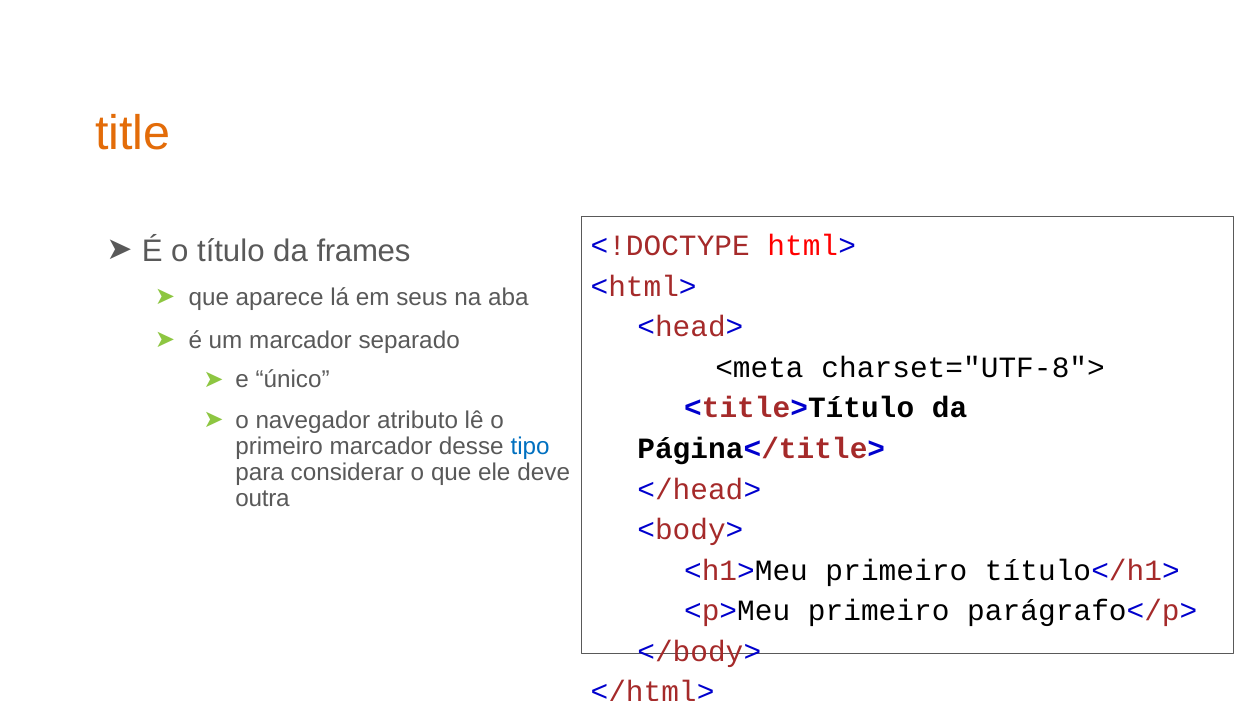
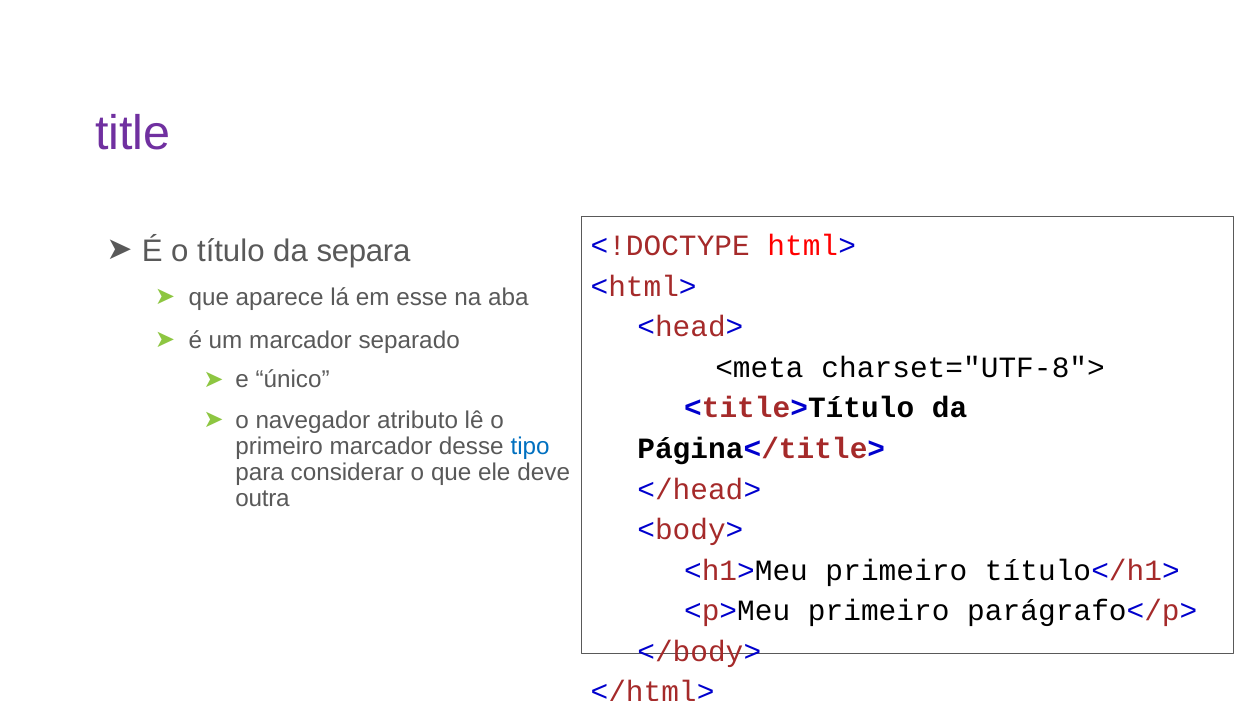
title colour: orange -> purple
frames: frames -> separa
seus: seus -> esse
